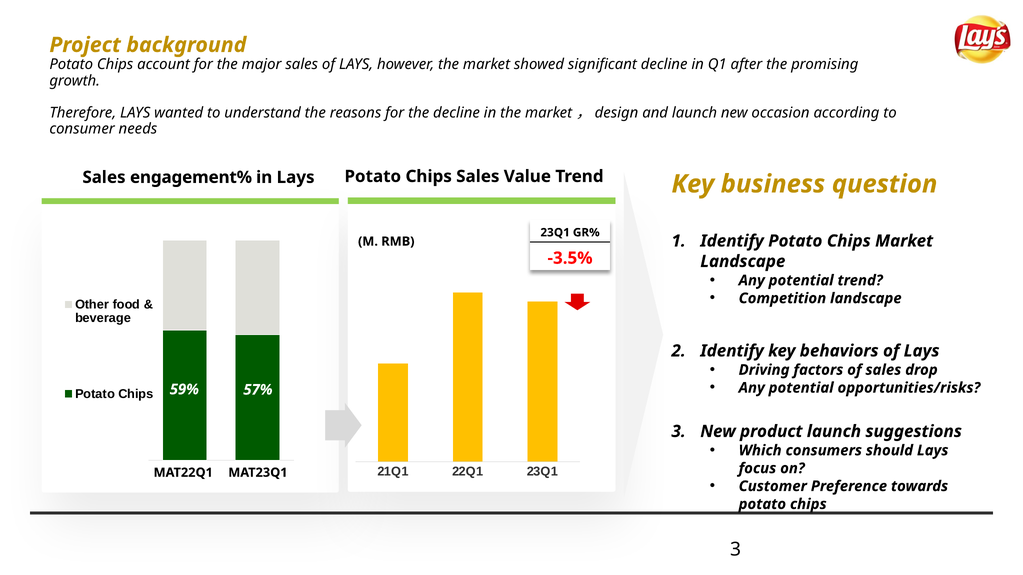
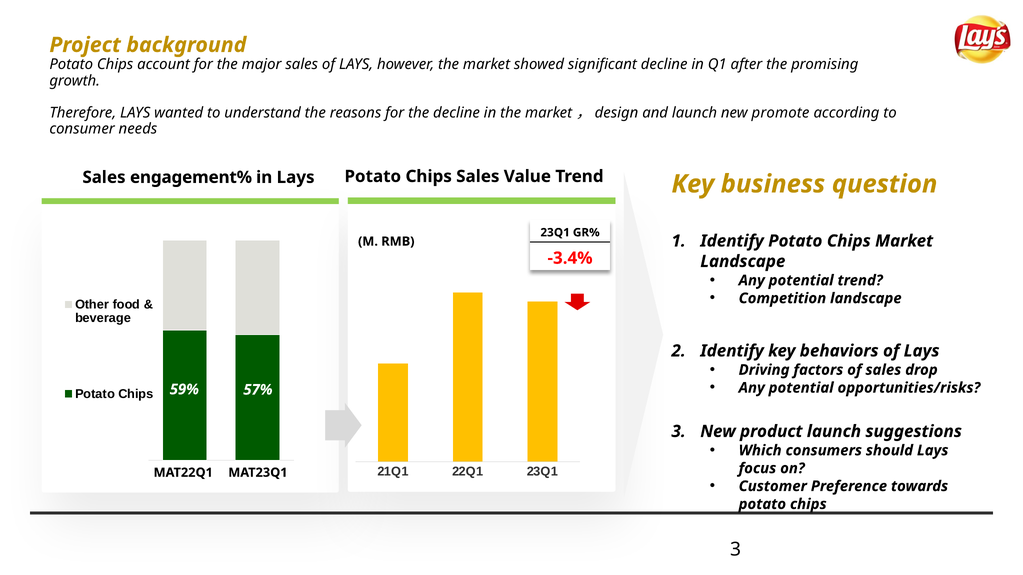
occasion: occasion -> promote
-3.5%: -3.5% -> -3.4%
